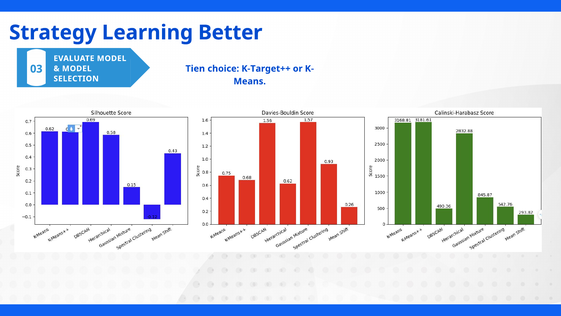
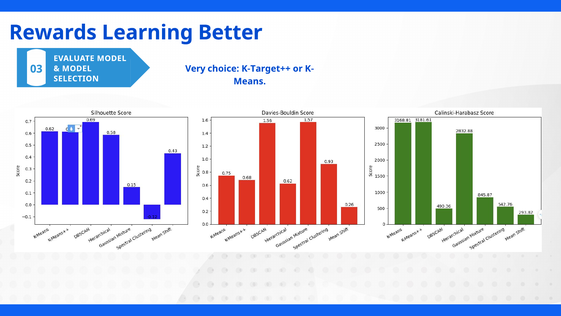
Strategy: Strategy -> Rewards
Tien: Tien -> Very
